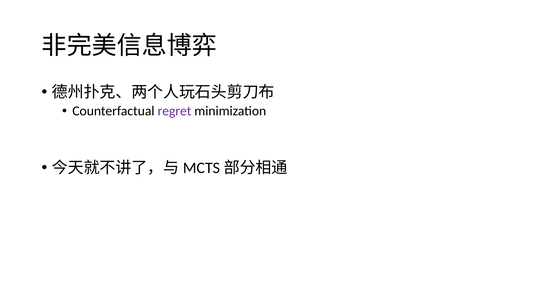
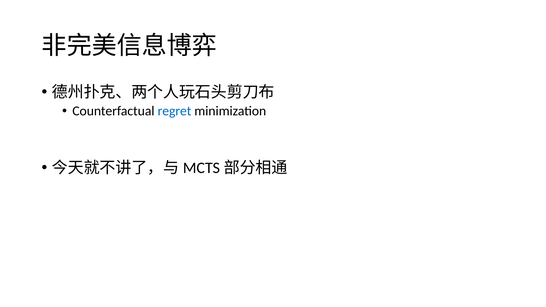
regret colour: purple -> blue
